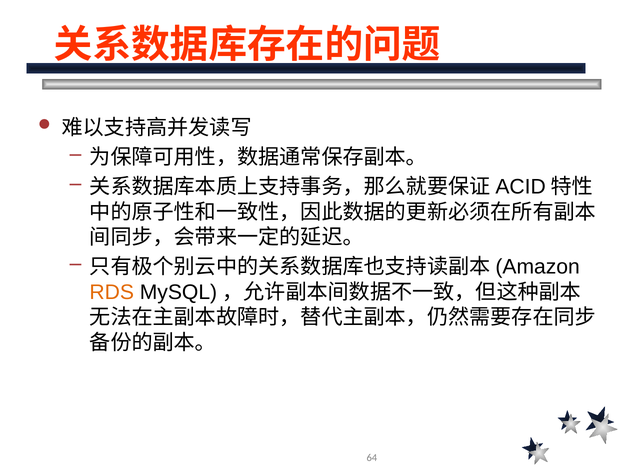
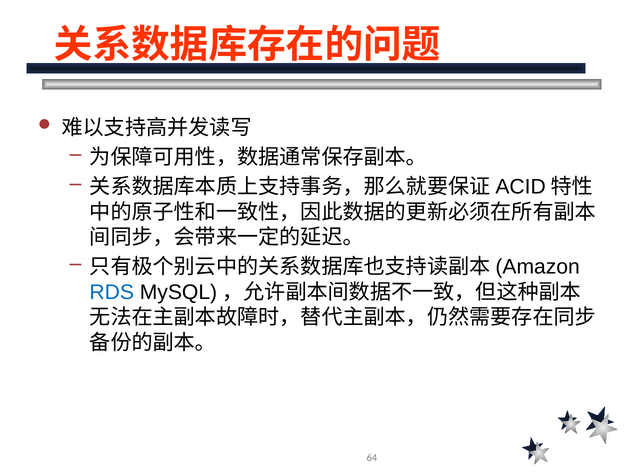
RDS colour: orange -> blue
